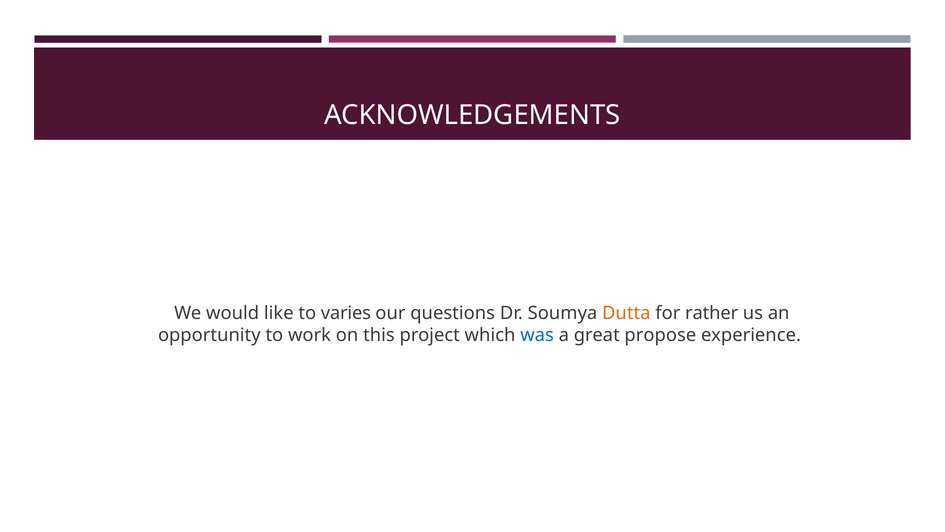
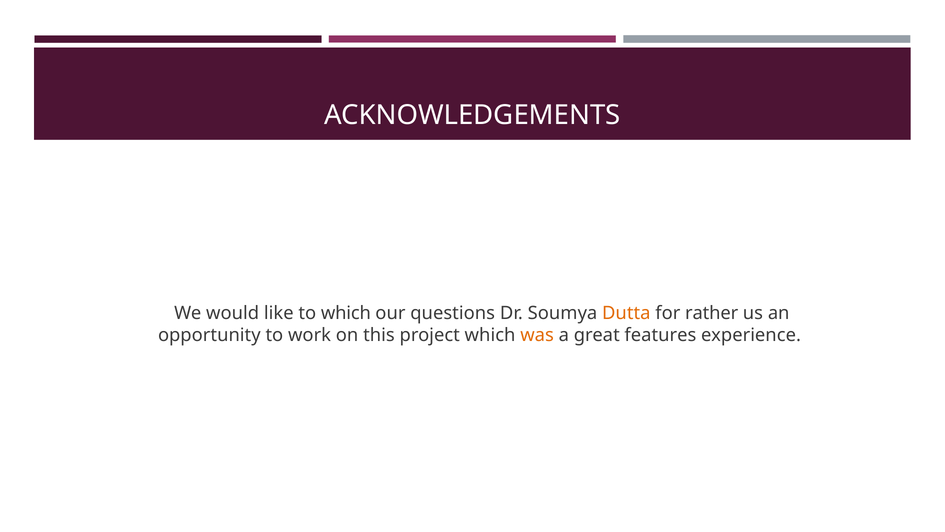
to varies: varies -> which
was colour: blue -> orange
propose: propose -> features
